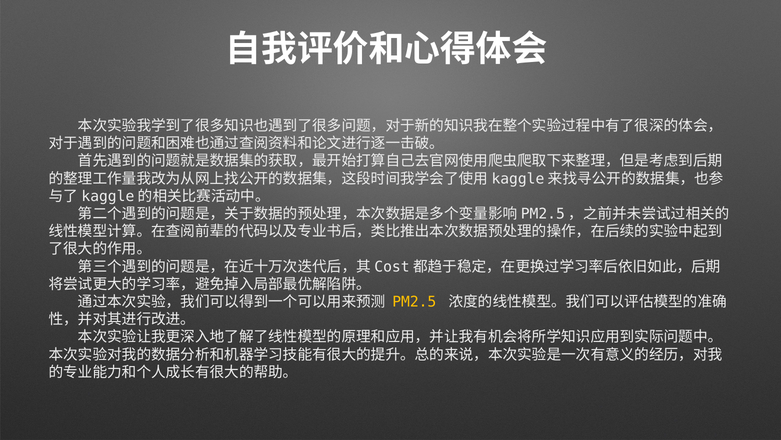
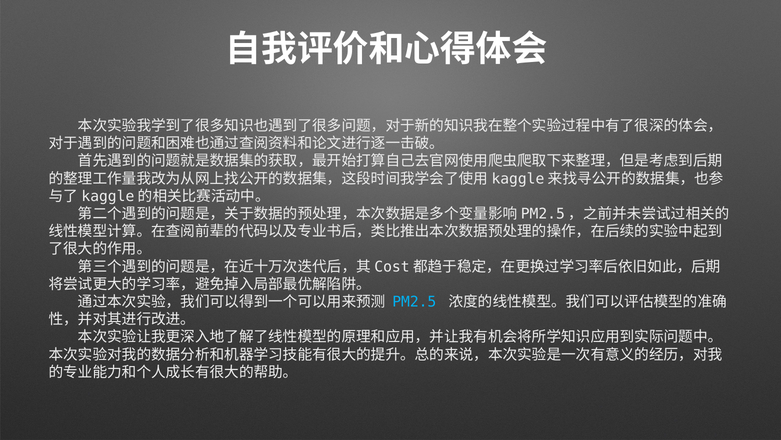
PM2.5 colour: yellow -> light blue
